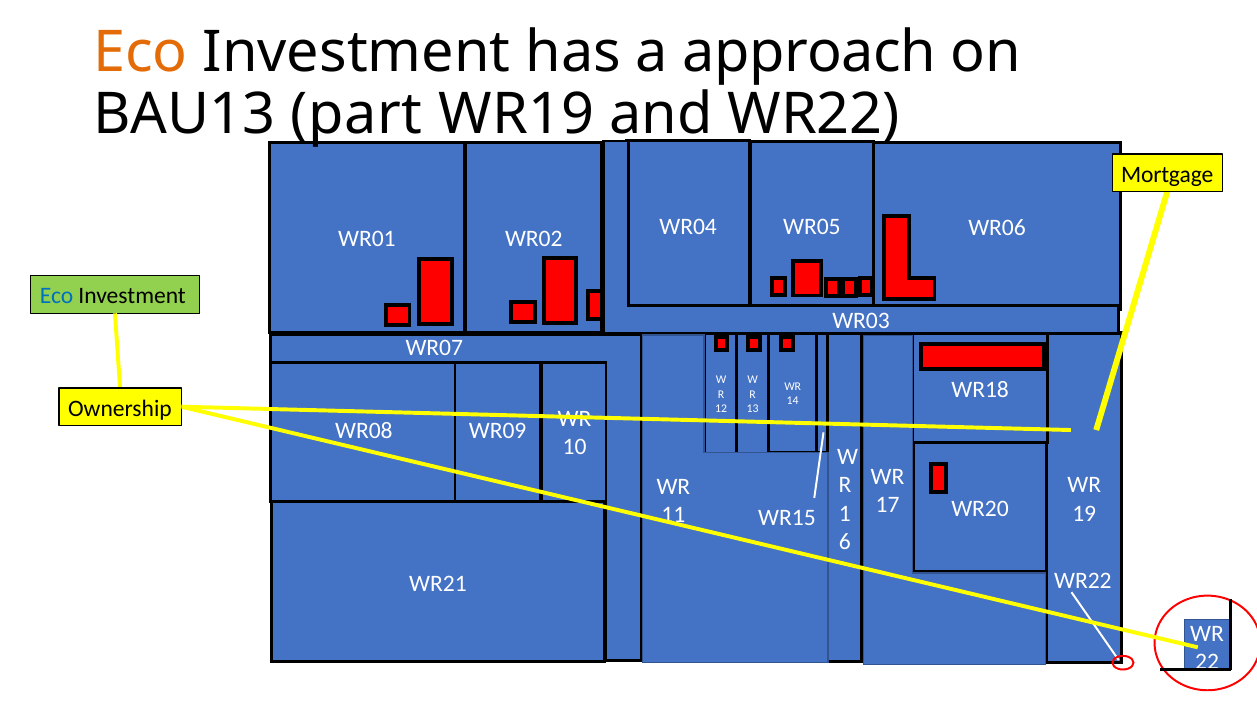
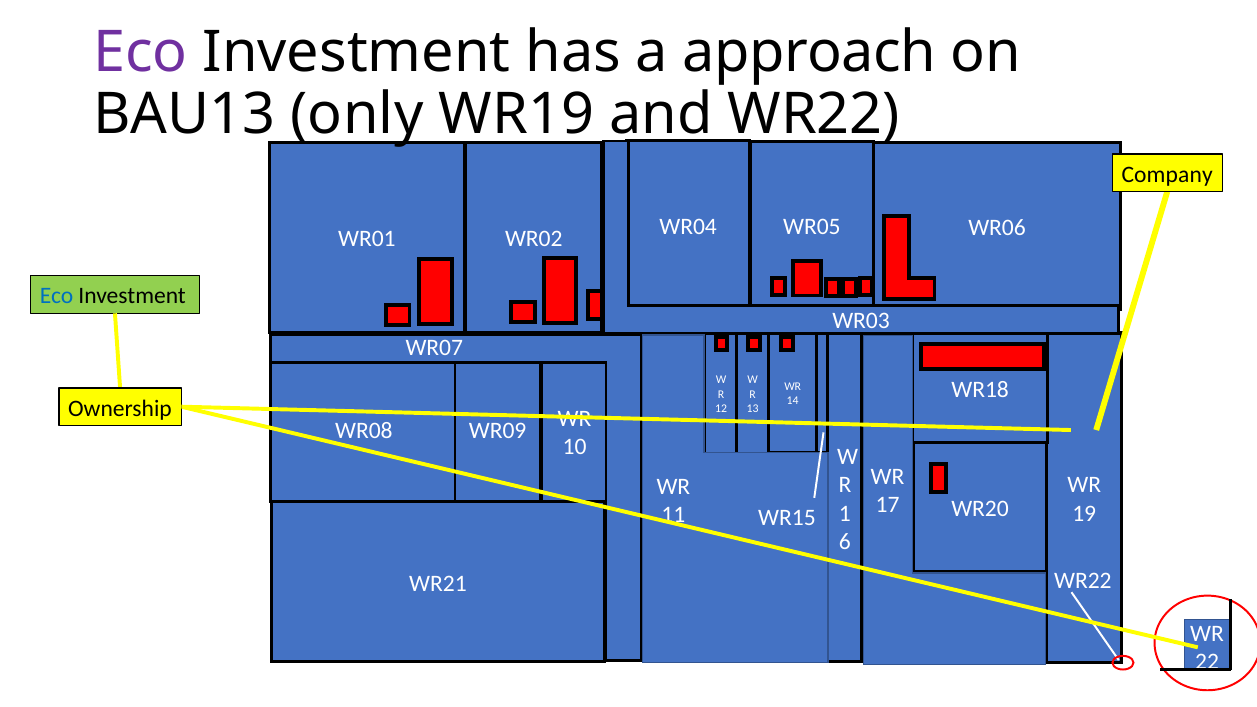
Eco at (140, 52) colour: orange -> purple
part: part -> only
Mortgage: Mortgage -> Company
